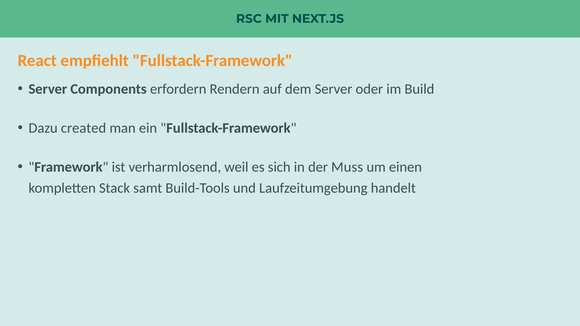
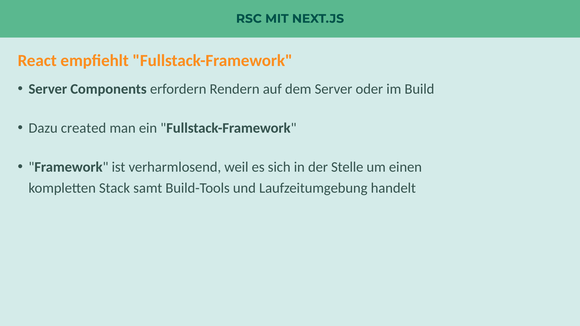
Muss: Muss -> Stelle
